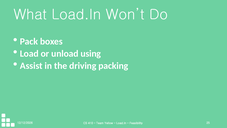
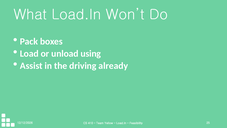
packing: packing -> already
